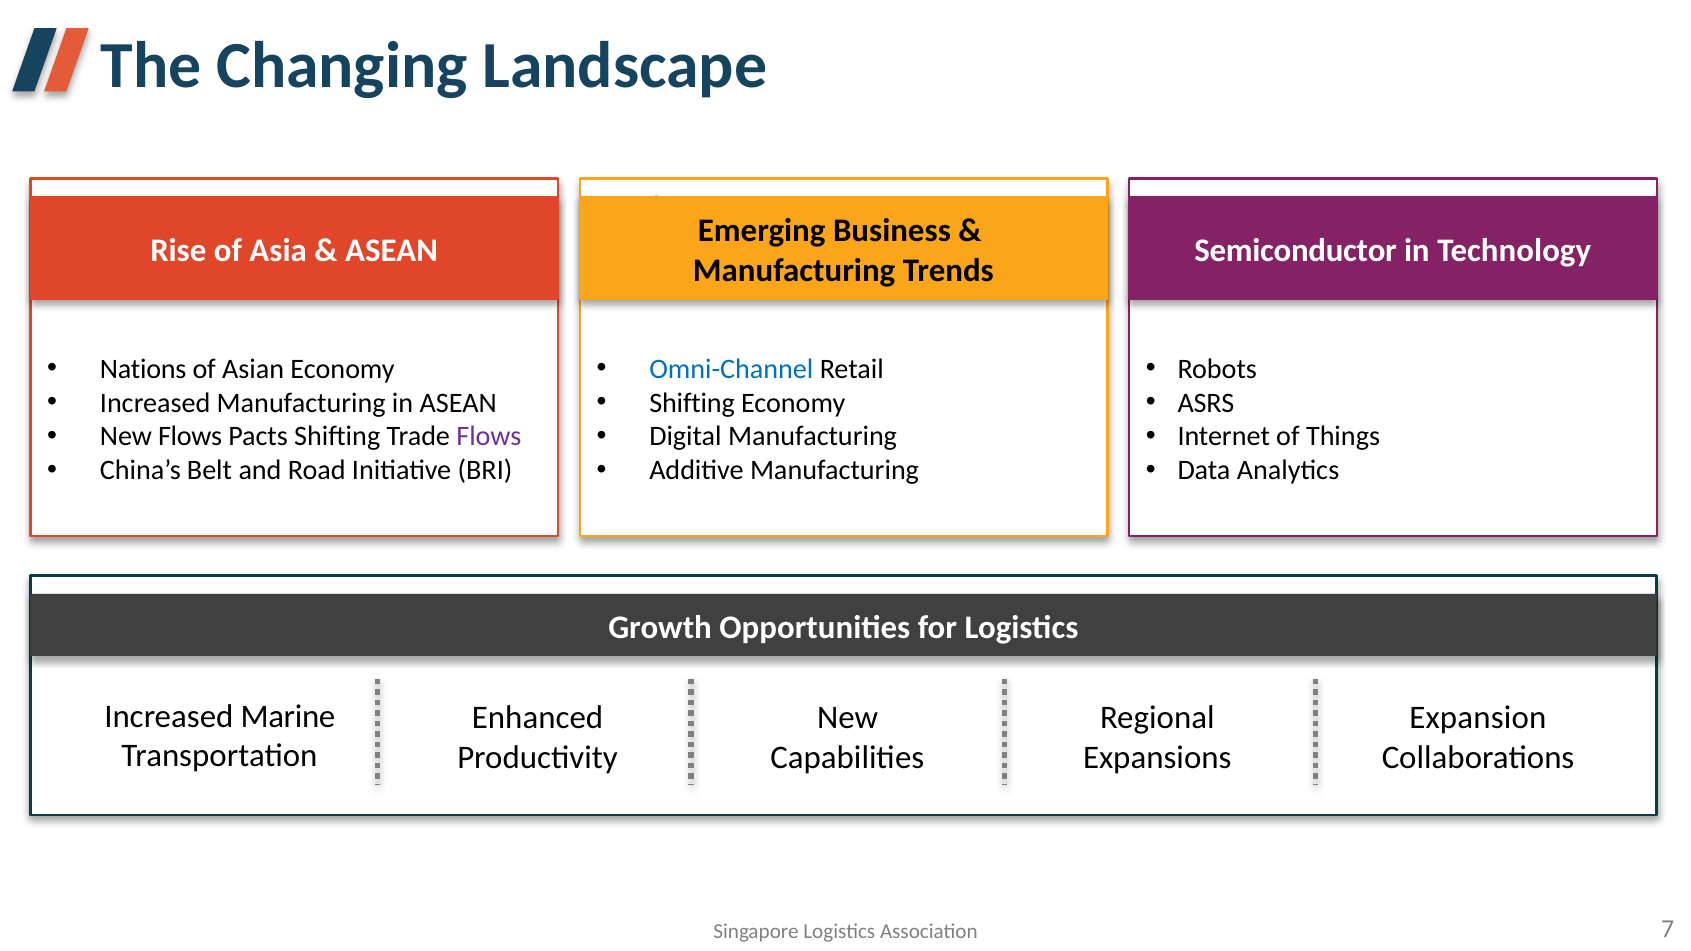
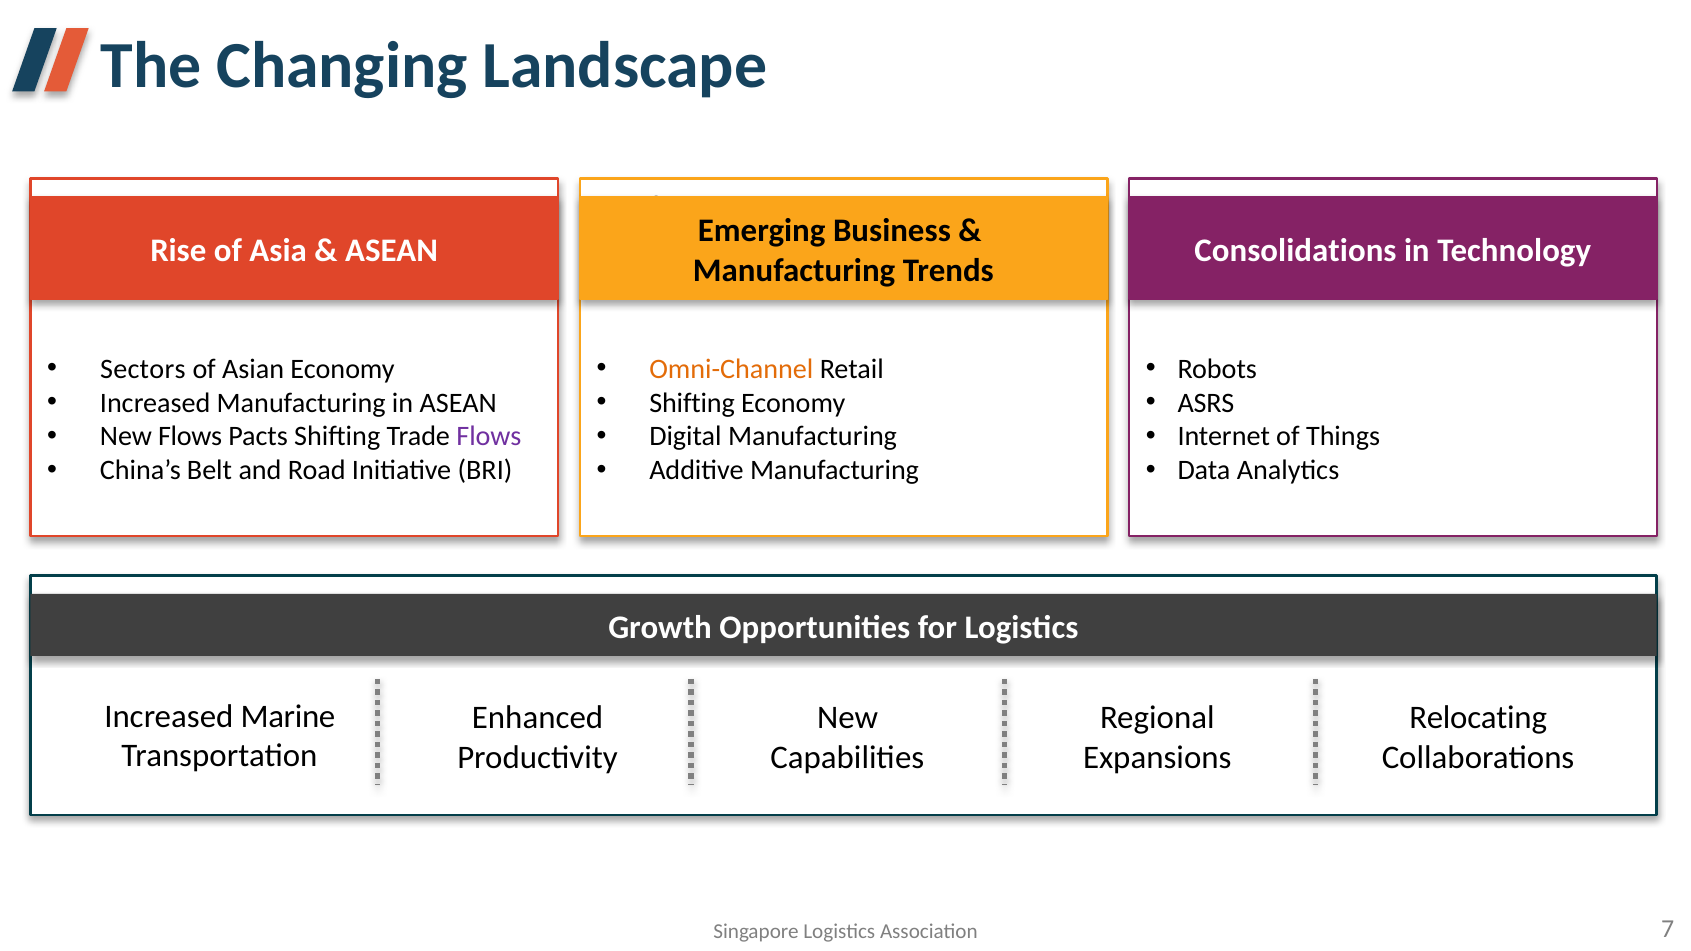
Semiconductor: Semiconductor -> Consolidations
Nations: Nations -> Sectors
Omni-Channel colour: blue -> orange
Expansion: Expansion -> Relocating
